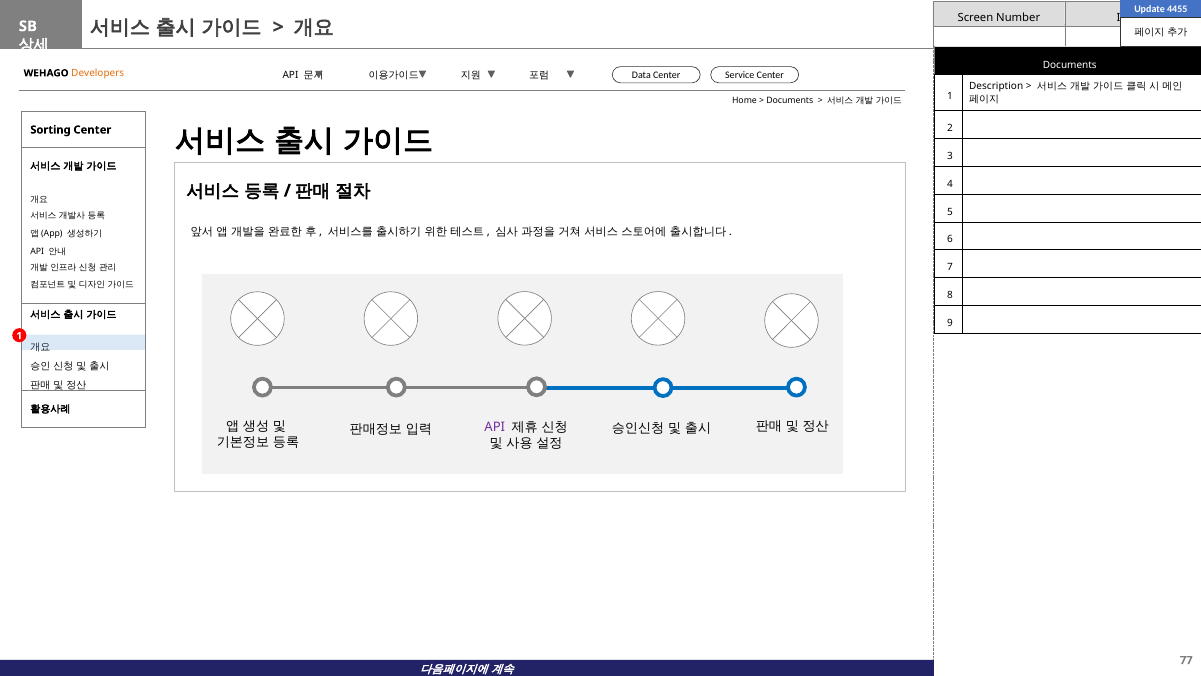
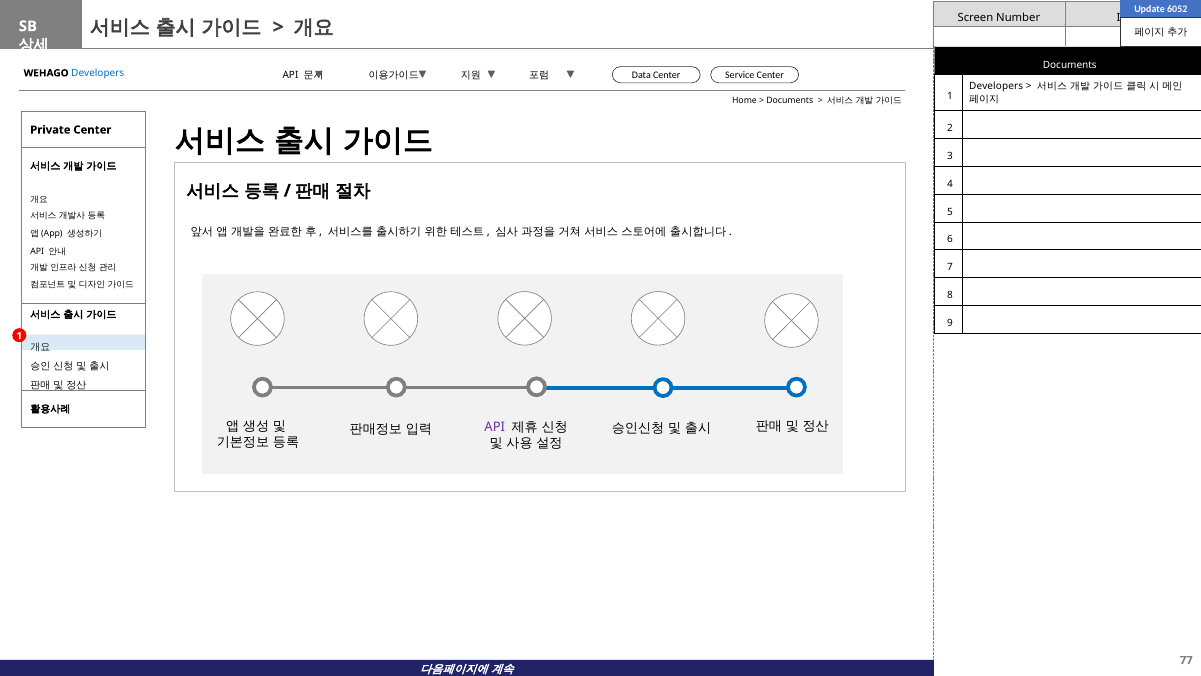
4455: 4455 -> 6052
Developers at (98, 73) colour: orange -> blue
Description at (996, 87): Description -> Developers
Sorting: Sorting -> Private
